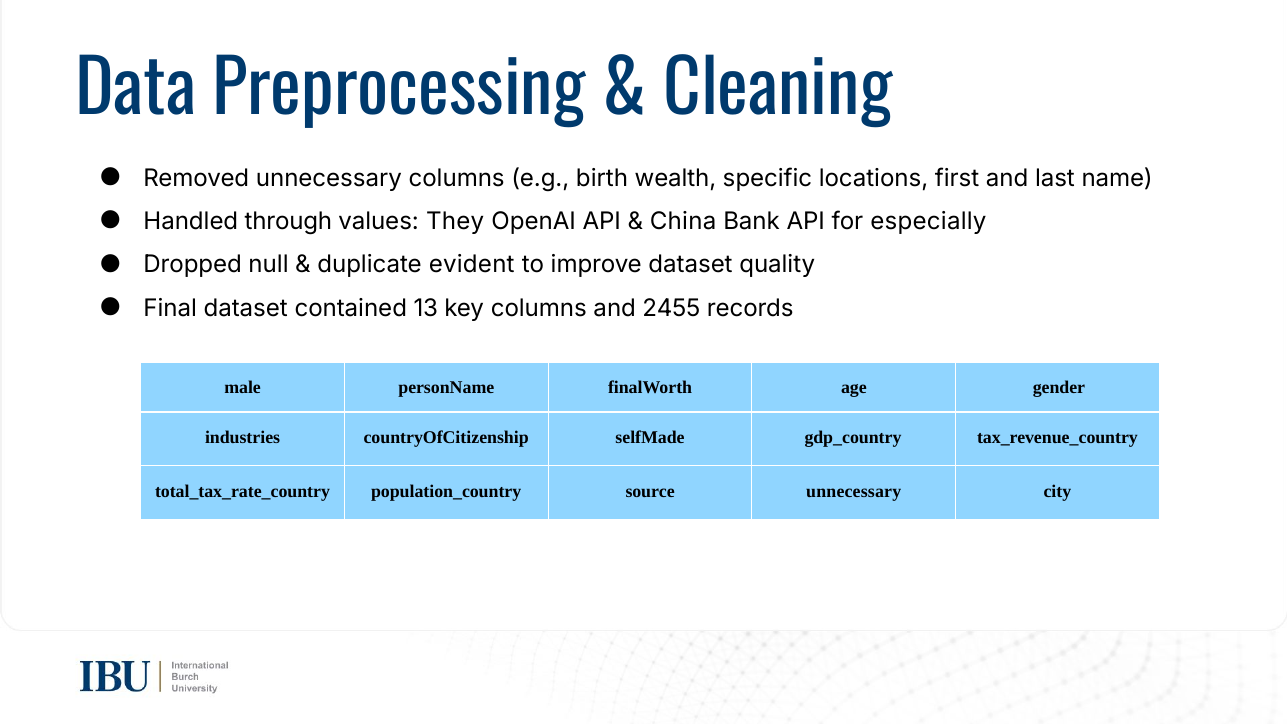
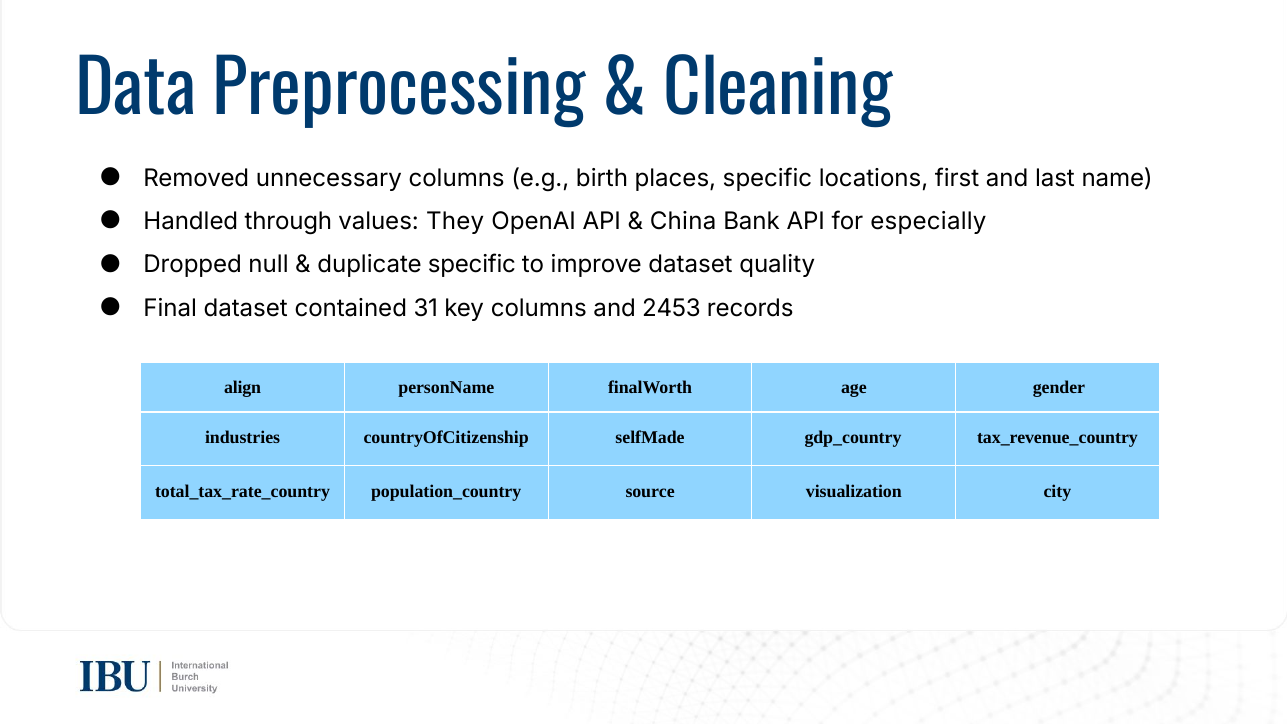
wealth: wealth -> places
duplicate evident: evident -> specific
13: 13 -> 31
2455: 2455 -> 2453
male: male -> align
source unnecessary: unnecessary -> visualization
